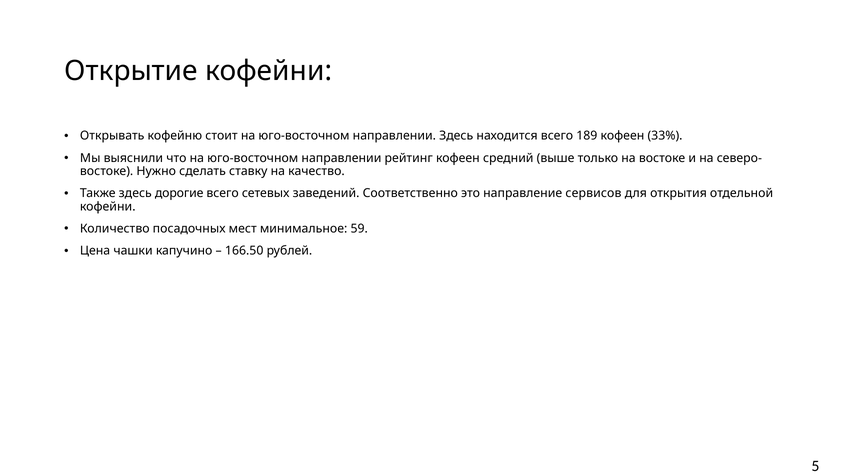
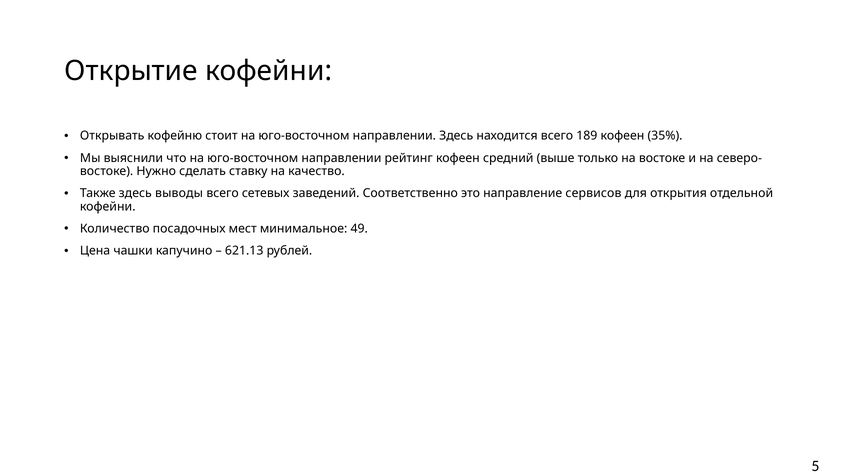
33%: 33% -> 35%
дорогие: дорогие -> выводы
59: 59 -> 49
166.50: 166.50 -> 621.13
